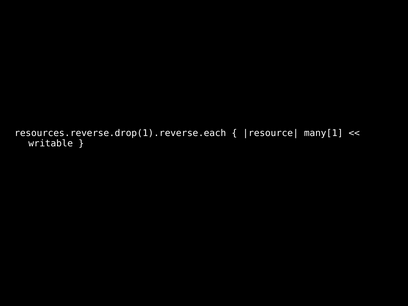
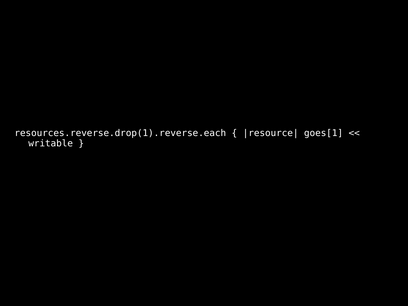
many[1: many[1 -> goes[1
